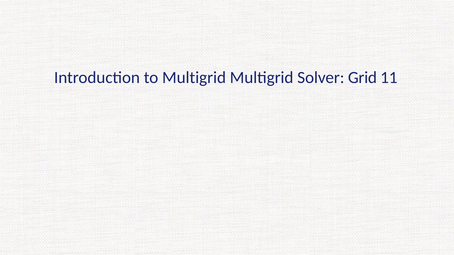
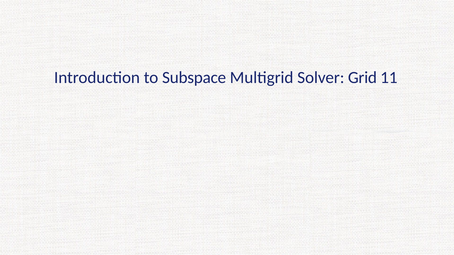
to Multigrid: Multigrid -> Subspace
